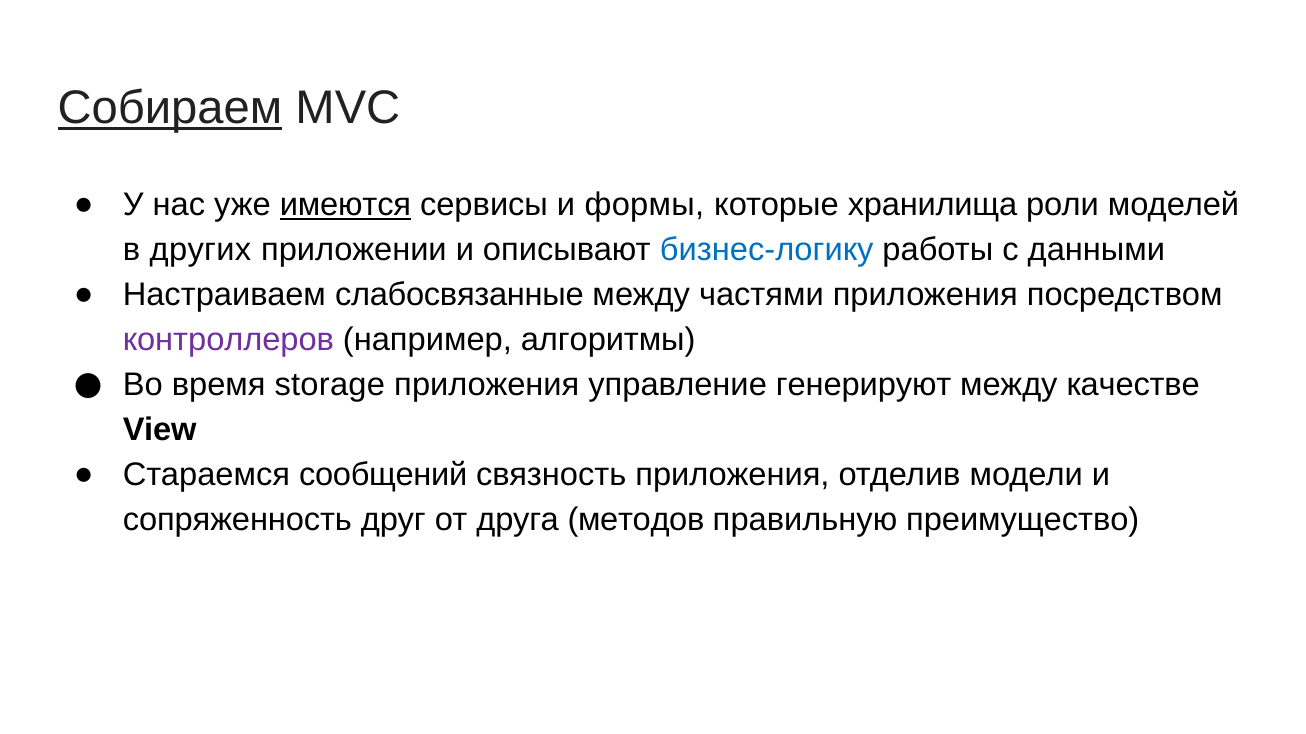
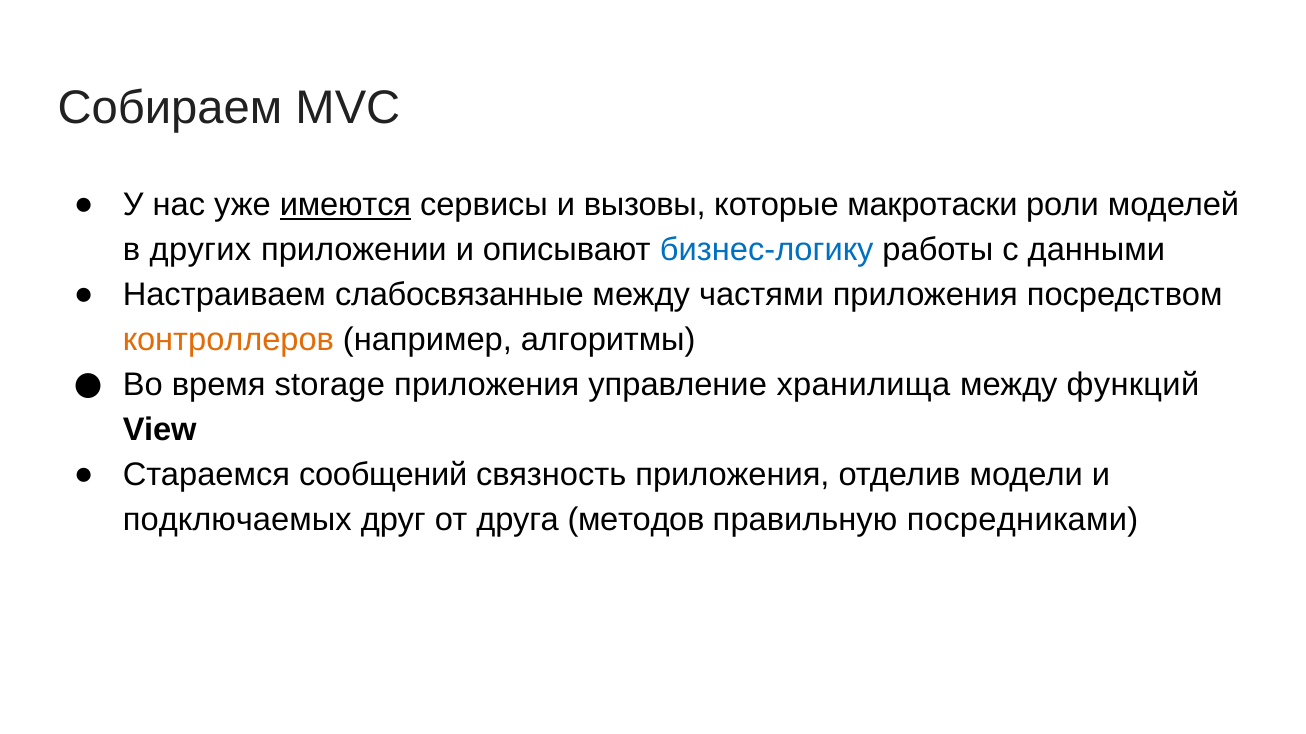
Собираем underline: present -> none
формы: формы -> вызовы
хранилища: хранилища -> макротаски
контроллеров colour: purple -> orange
генерируют: генерируют -> хранилища
качестве: качестве -> функций
сопряженность: сопряженность -> подключаемых
преимущество: преимущество -> посредниками
